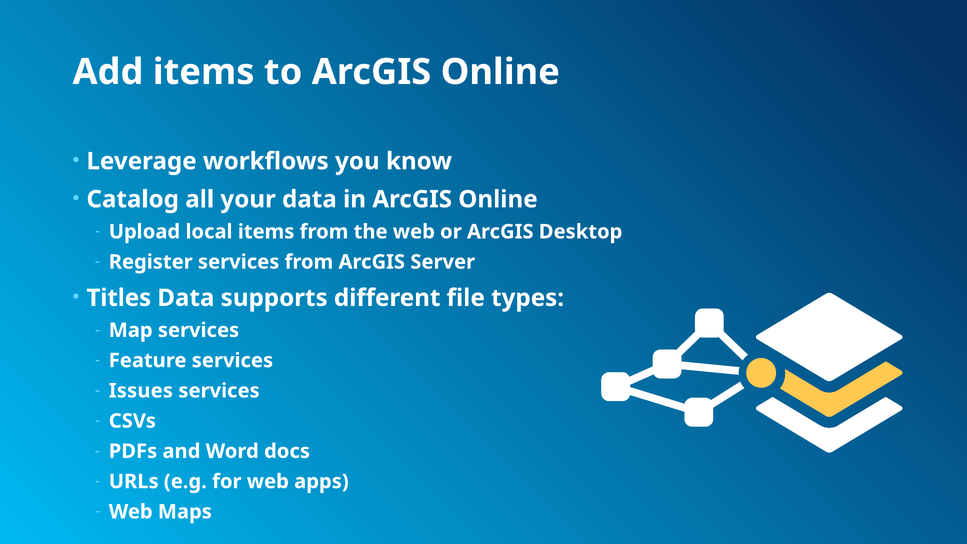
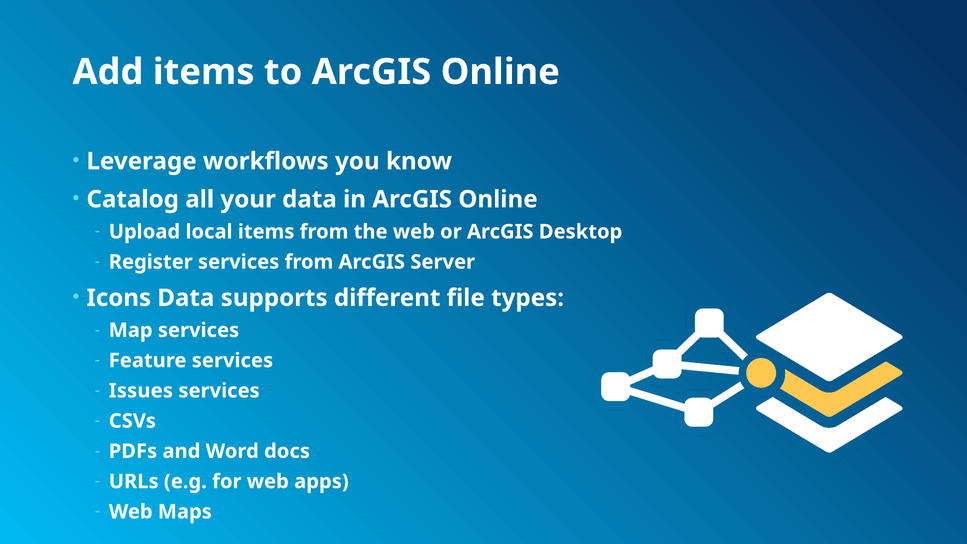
Titles: Titles -> Icons
